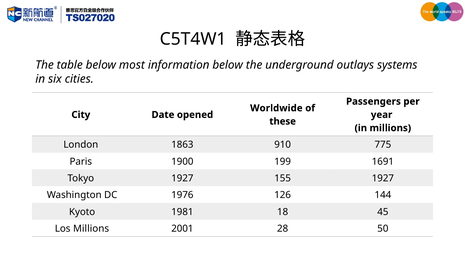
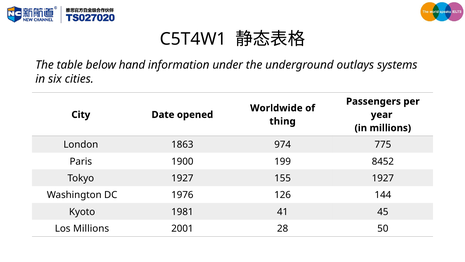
most: most -> hand
information below: below -> under
these: these -> thing
910: 910 -> 974
1691: 1691 -> 8452
18: 18 -> 41
